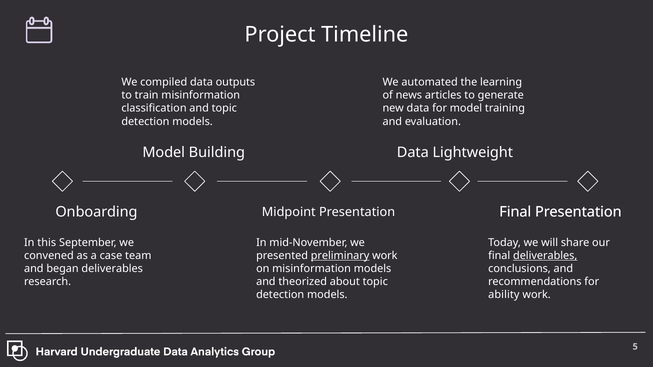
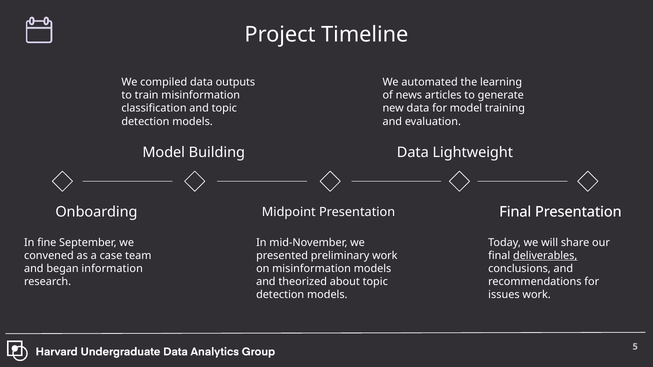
this: this -> fine
preliminary underline: present -> none
began deliverables: deliverables -> information
ability: ability -> issues
